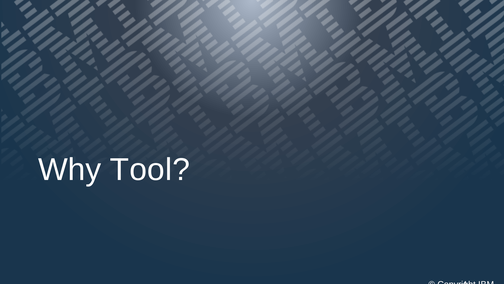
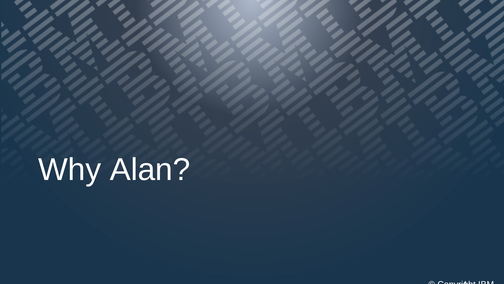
Tool: Tool -> Alan
